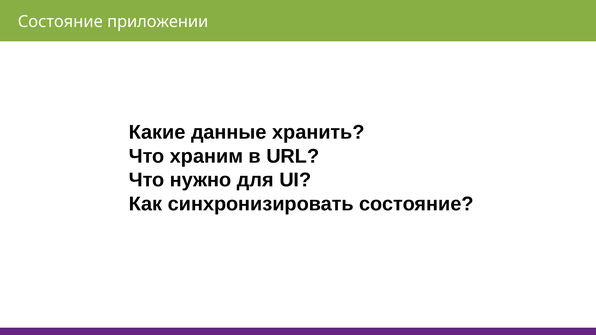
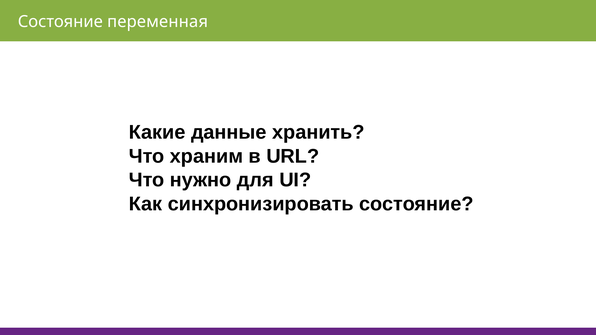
приложении: приложении -> переменная
